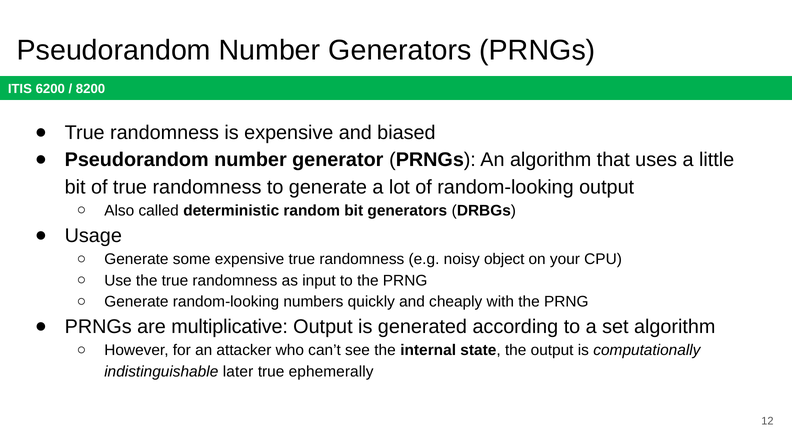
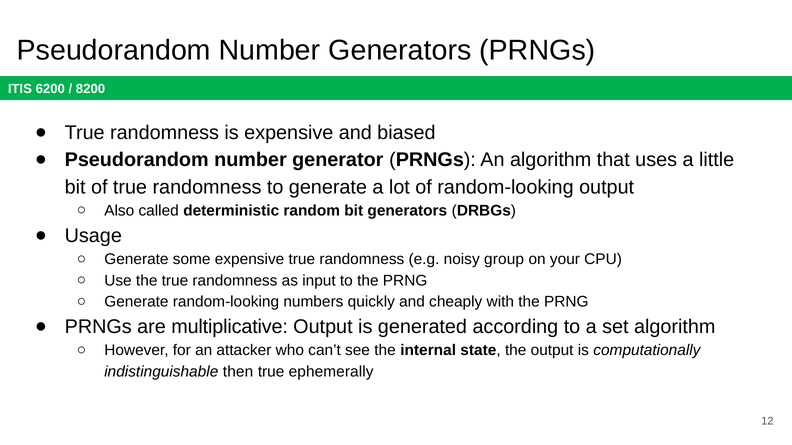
object: object -> group
later: later -> then
